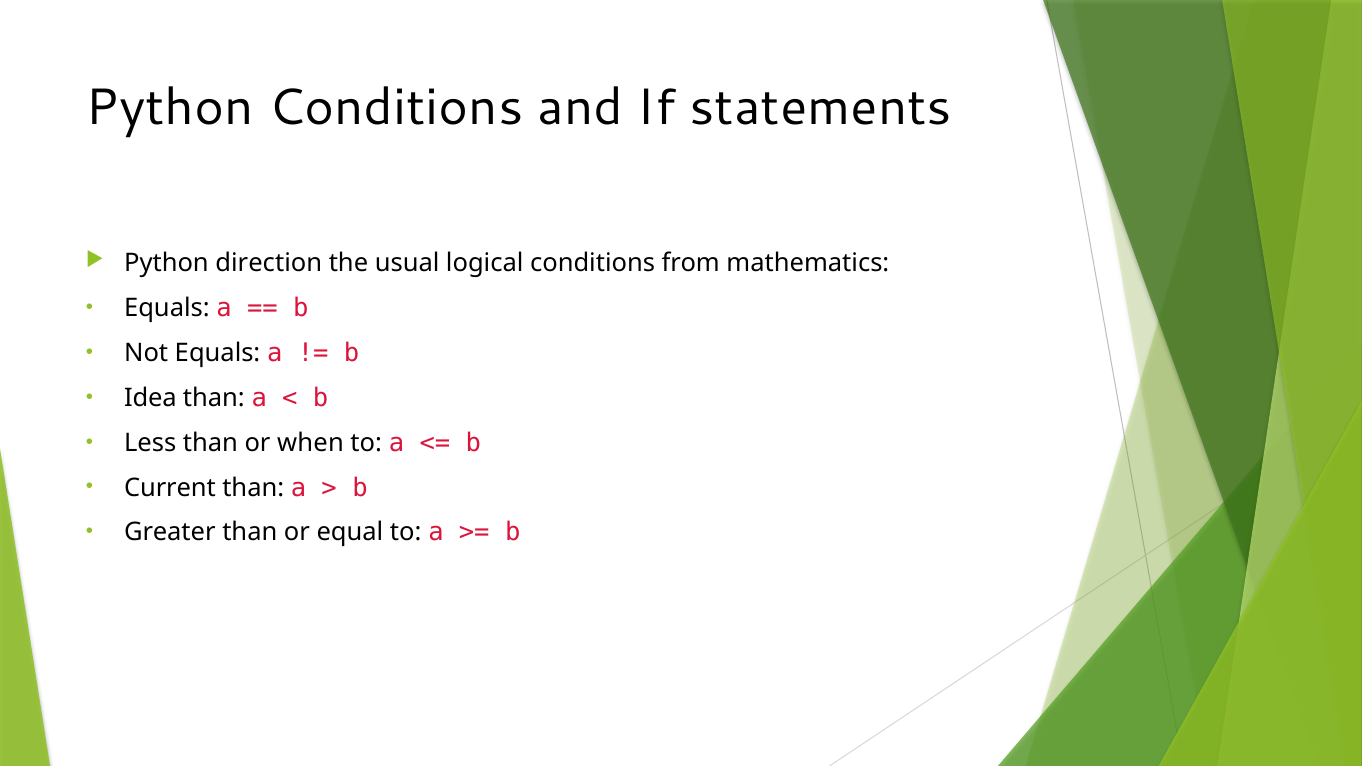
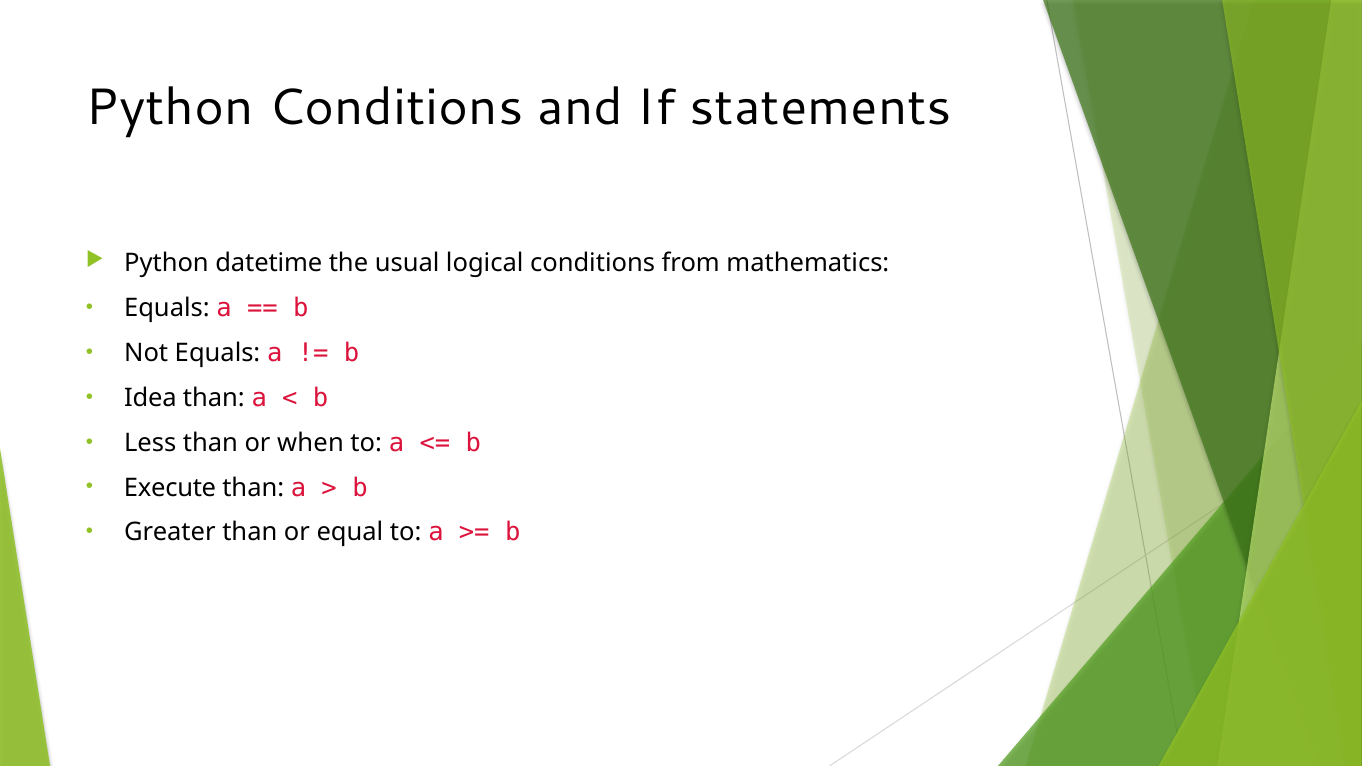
direction: direction -> datetime
Current: Current -> Execute
